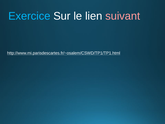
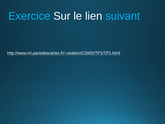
suivant colour: pink -> light blue
